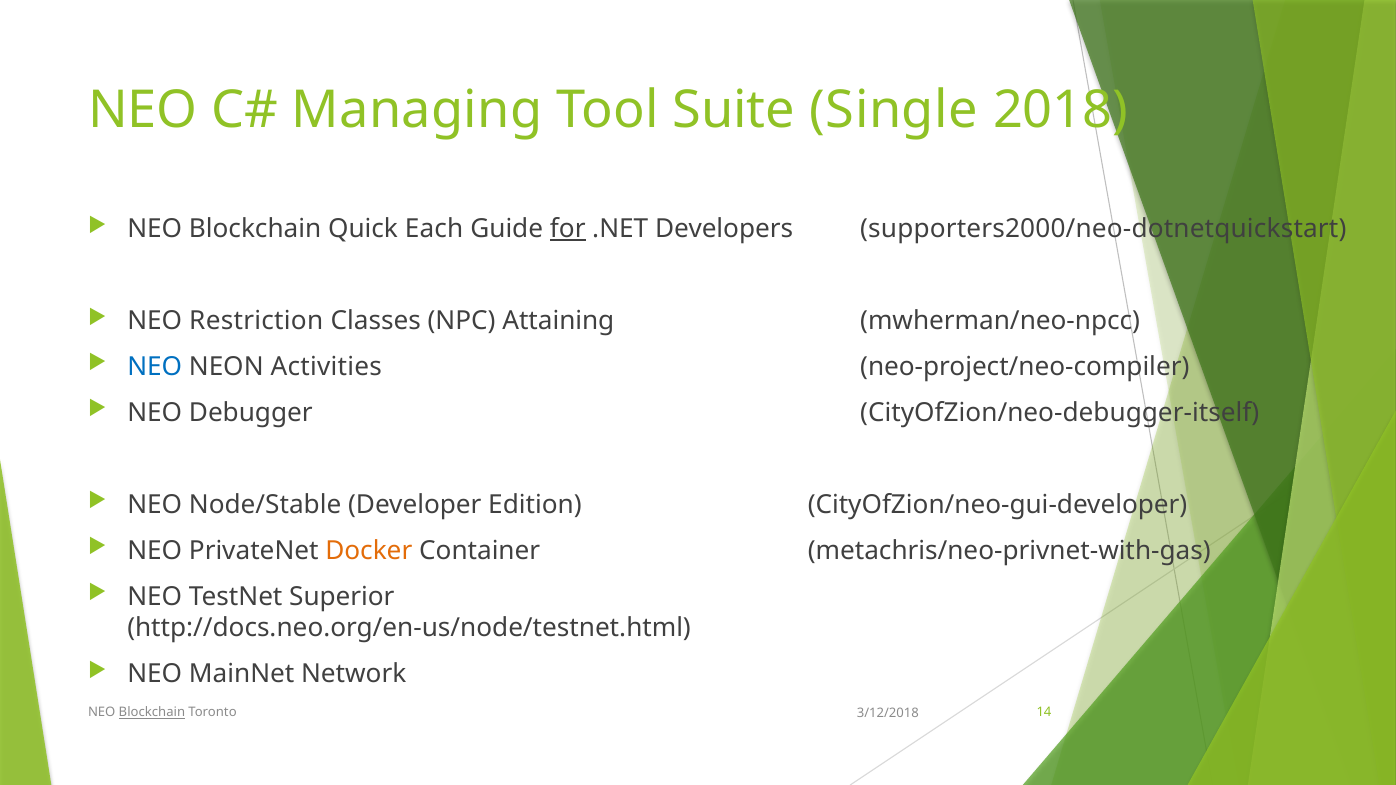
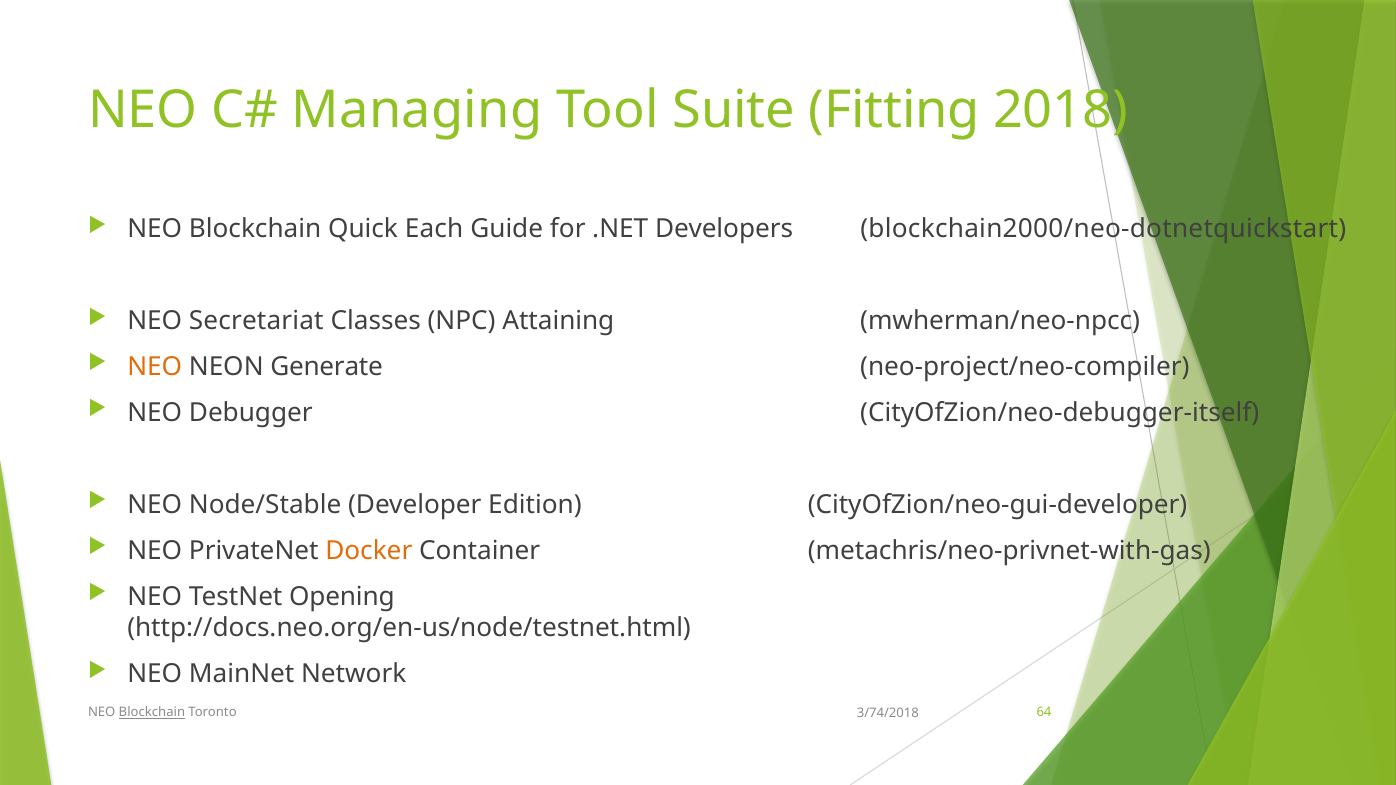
Single: Single -> Fitting
for underline: present -> none
supporters2000/neo-dotnetquickstart: supporters2000/neo-dotnetquickstart -> blockchain2000/neo-dotnetquickstart
Restriction: Restriction -> Secretariat
NEO at (155, 367) colour: blue -> orange
Activities: Activities -> Generate
Superior: Superior -> Opening
14: 14 -> 64
3/12/2018: 3/12/2018 -> 3/74/2018
